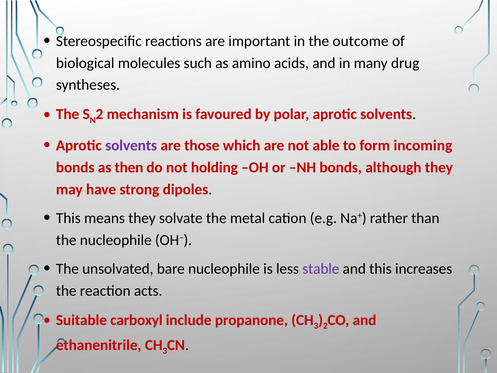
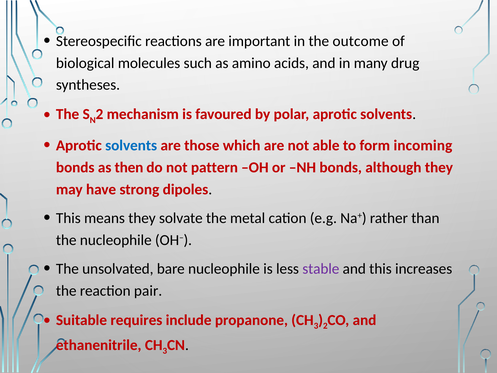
solvents at (131, 146) colour: purple -> blue
holding: holding -> pattern
acts: acts -> pair
carboxyl: carboxyl -> requires
